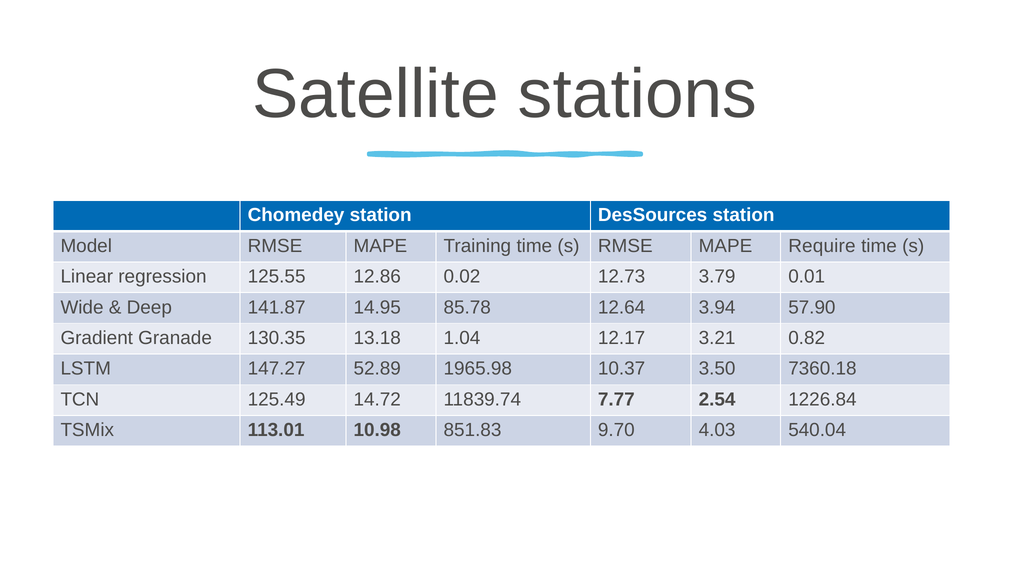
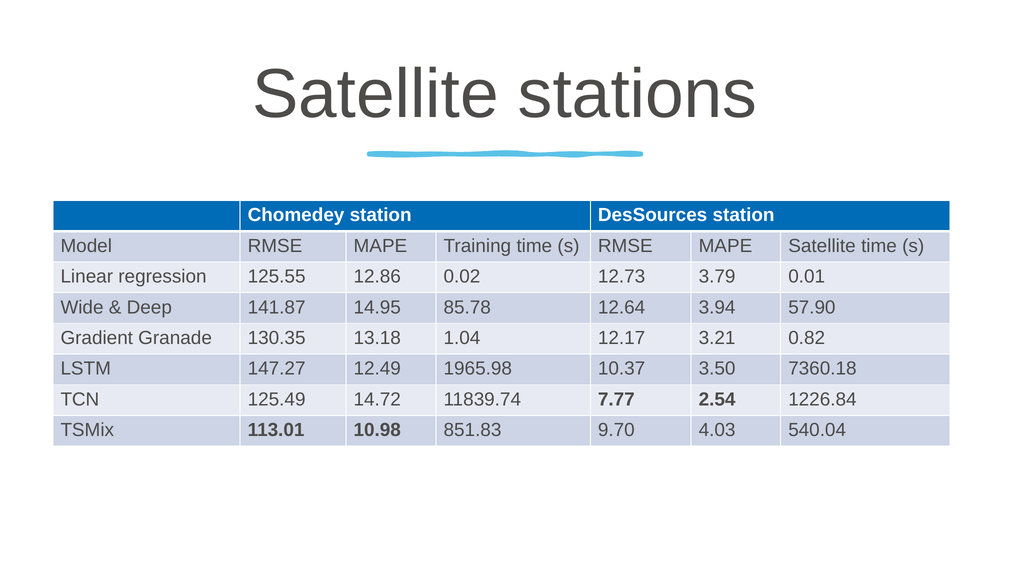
MAPE Require: Require -> Satellite
52.89: 52.89 -> 12.49
